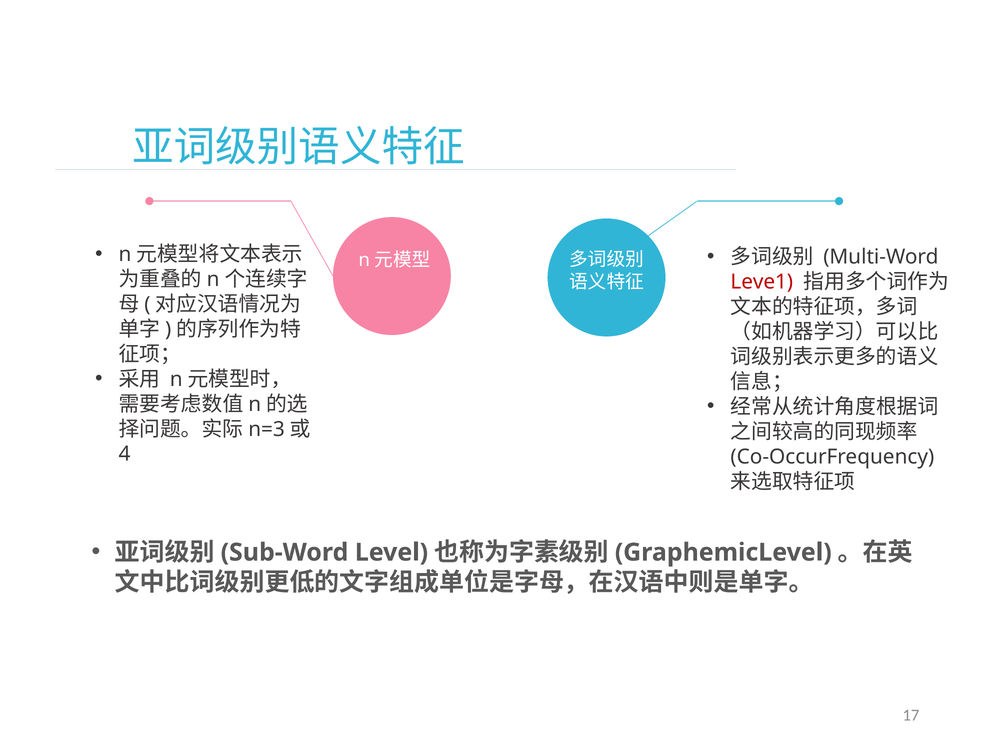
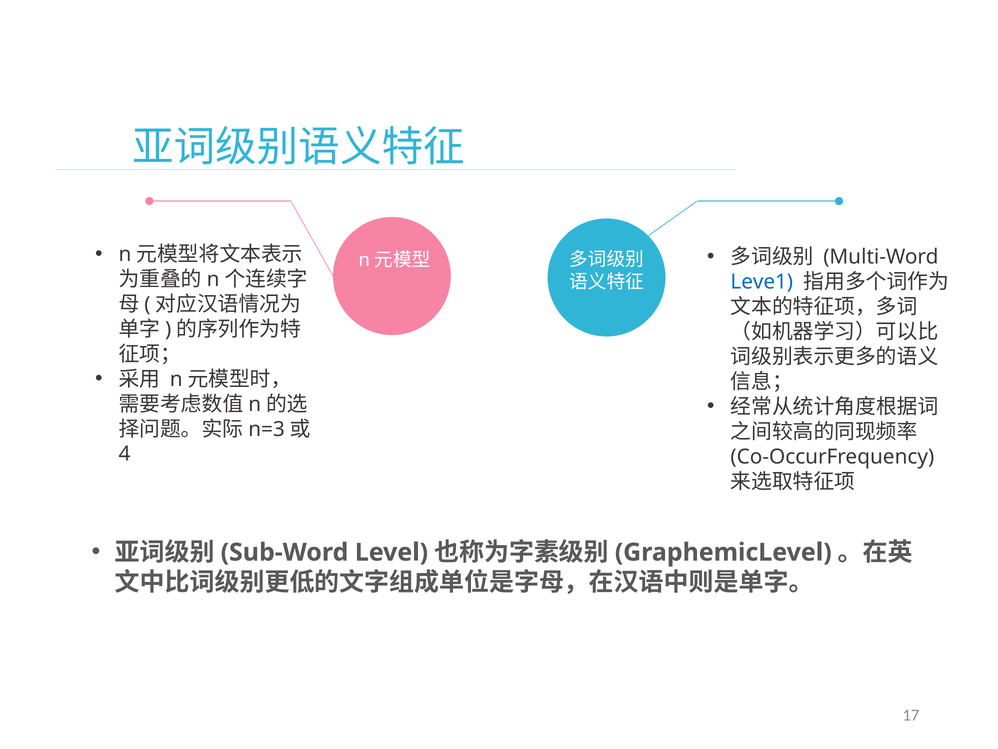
Leve1 colour: red -> blue
